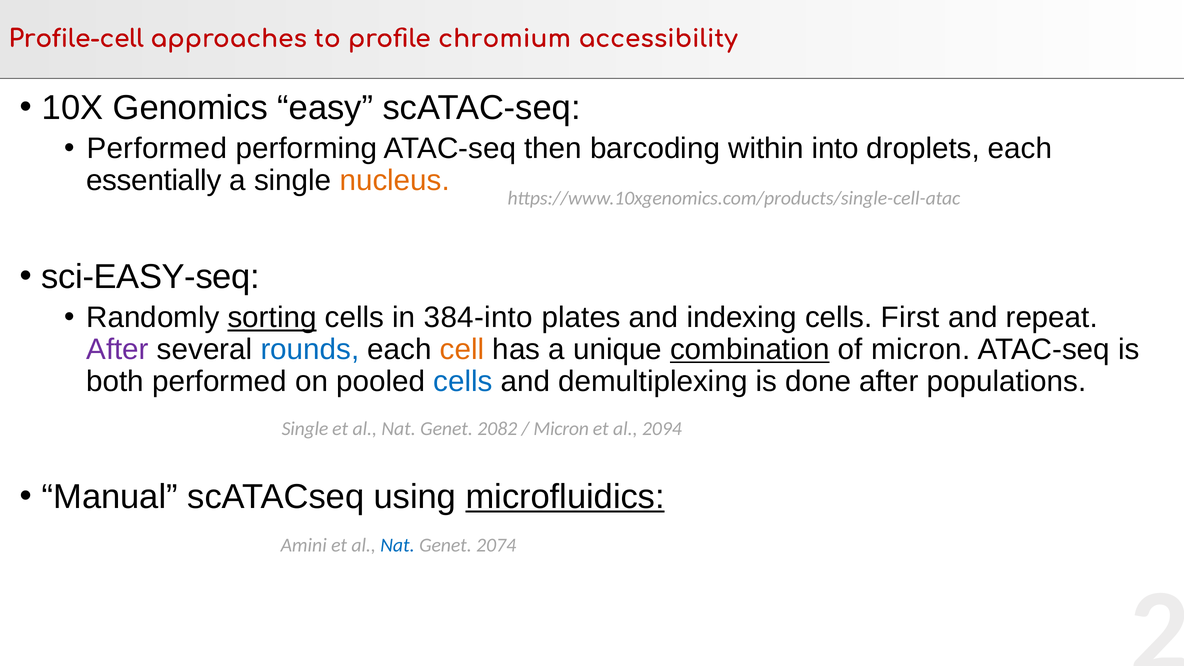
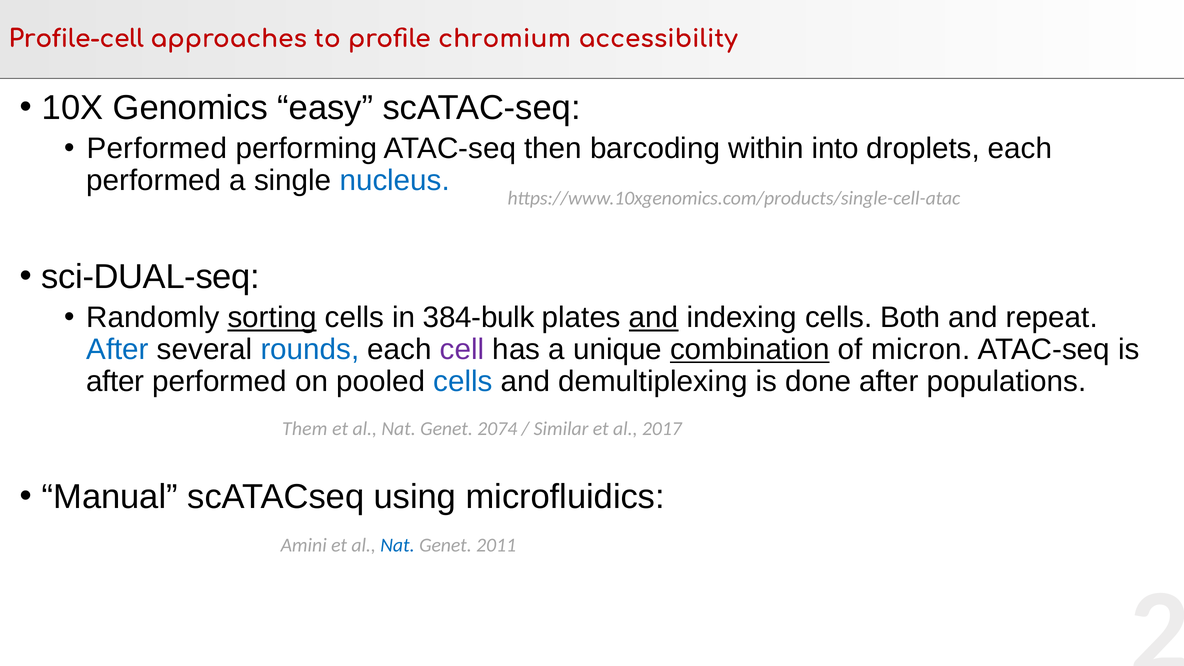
essentially at (154, 180): essentially -> performed
nucleus colour: orange -> blue
sci-EASY-seq: sci-EASY-seq -> sci-DUAL-seq
384-into: 384-into -> 384-bulk
and at (654, 318) underline: none -> present
First: First -> Both
After at (118, 350) colour: purple -> blue
cell colour: orange -> purple
both at (115, 382): both -> after
Single at (305, 429): Single -> Them
2082: 2082 -> 2074
Micron at (561, 429): Micron -> Similar
2094: 2094 -> 2017
microfluidics underline: present -> none
2074: 2074 -> 2011
